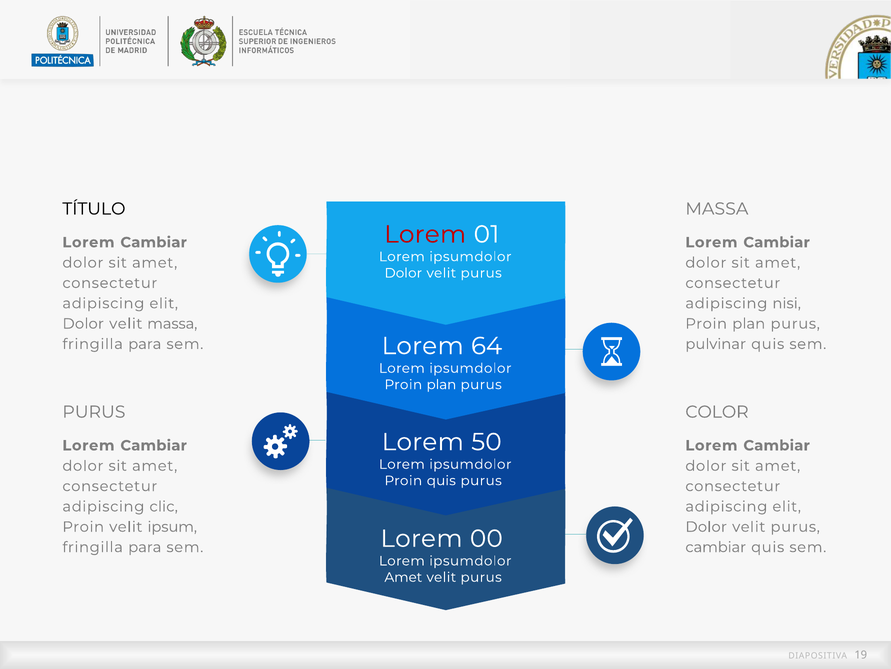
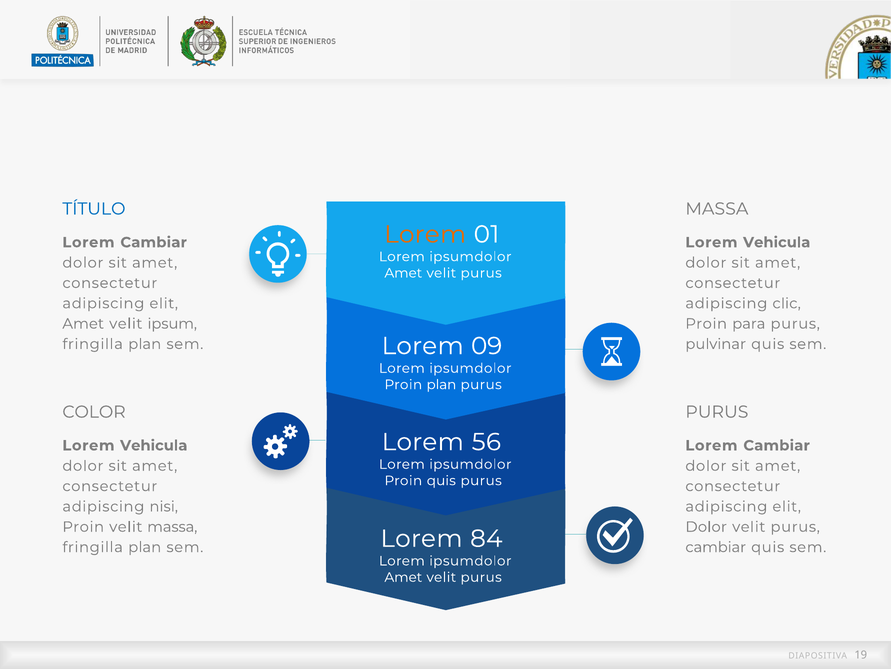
TÍTULO colour: black -> blue
Lorem at (425, 234) colour: red -> orange
Cambiar at (777, 242): Cambiar -> Vehicula
Dolor at (403, 273): Dolor -> Amet
nisi: nisi -> clic
Dolor at (83, 323): Dolor -> Amet
velit massa: massa -> ipsum
plan at (749, 323): plan -> para
64: 64 -> 09
para at (145, 344): para -> plan
PURUS at (94, 412): PURUS -> COLOR
COLOR at (717, 412): COLOR -> PURUS
50: 50 -> 56
Cambiar at (154, 445): Cambiar -> Vehicula
clic: clic -> nisi
velit ipsum: ipsum -> massa
00: 00 -> 84
para at (145, 547): para -> plan
